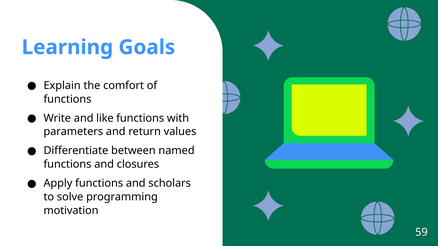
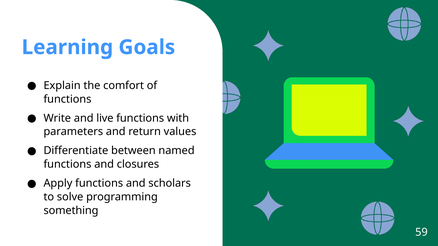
like: like -> live
motivation: motivation -> something
